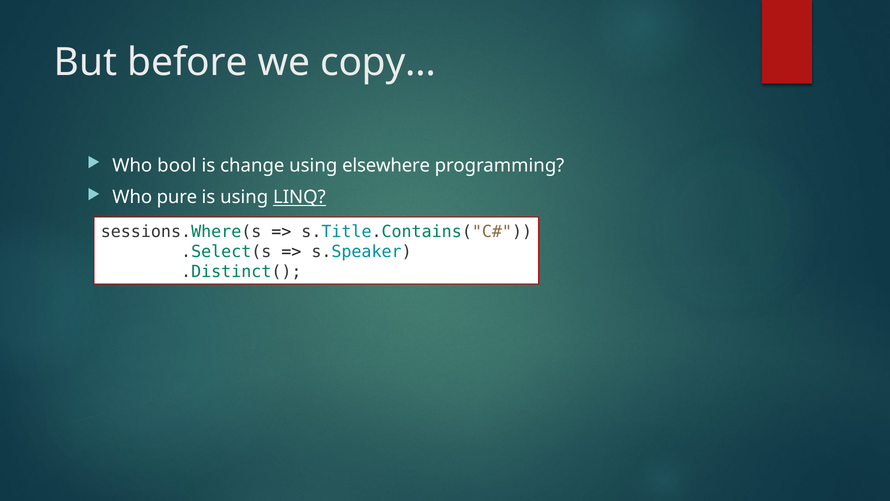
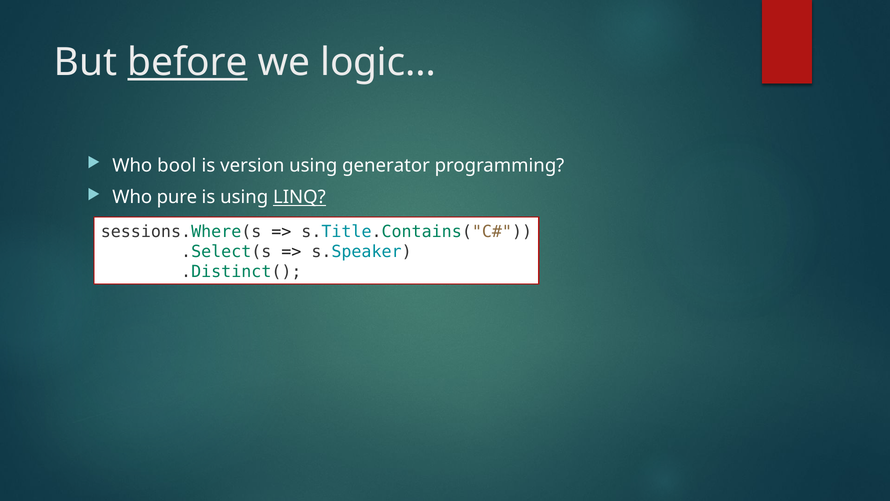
before underline: none -> present
copy…: copy… -> logic…
change: change -> version
elsewhere: elsewhere -> generator
